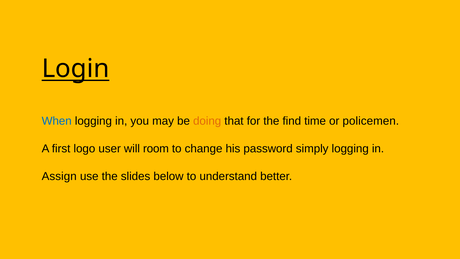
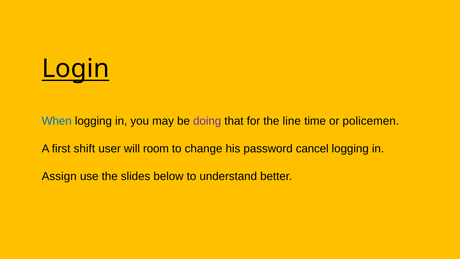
doing colour: orange -> purple
find: find -> line
logo: logo -> shift
simply: simply -> cancel
